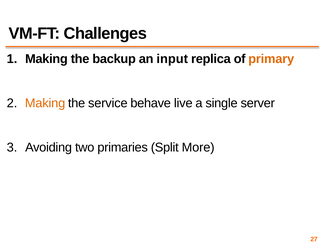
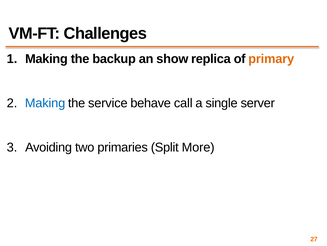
input: input -> show
Making at (45, 103) colour: orange -> blue
live: live -> call
